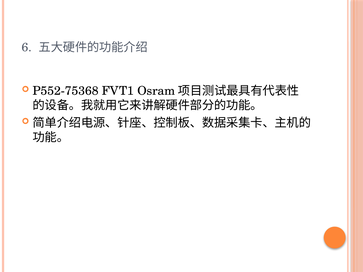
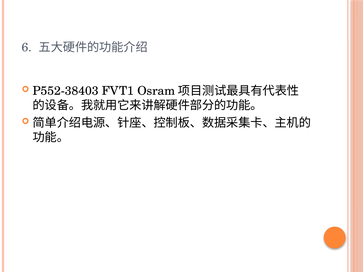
P552-75368: P552-75368 -> P552-38403
